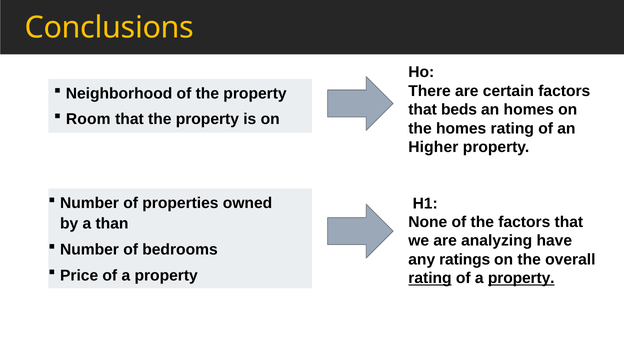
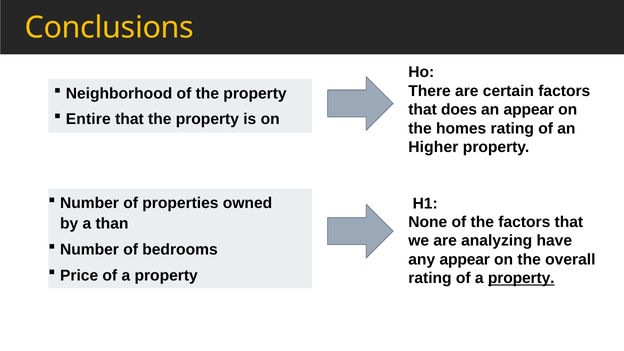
beds: beds -> does
an homes: homes -> appear
Room: Room -> Entire
any ratings: ratings -> appear
rating at (430, 278) underline: present -> none
